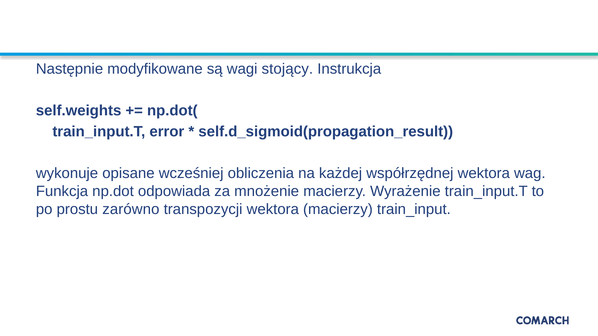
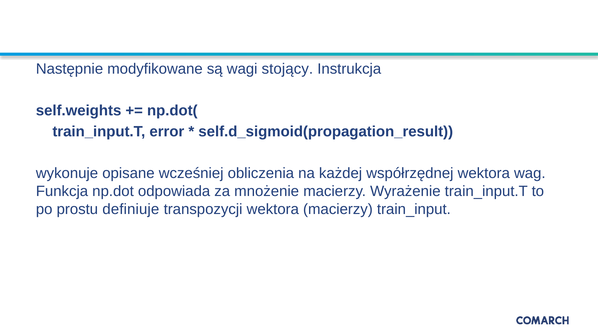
zarówno: zarówno -> definiuje
